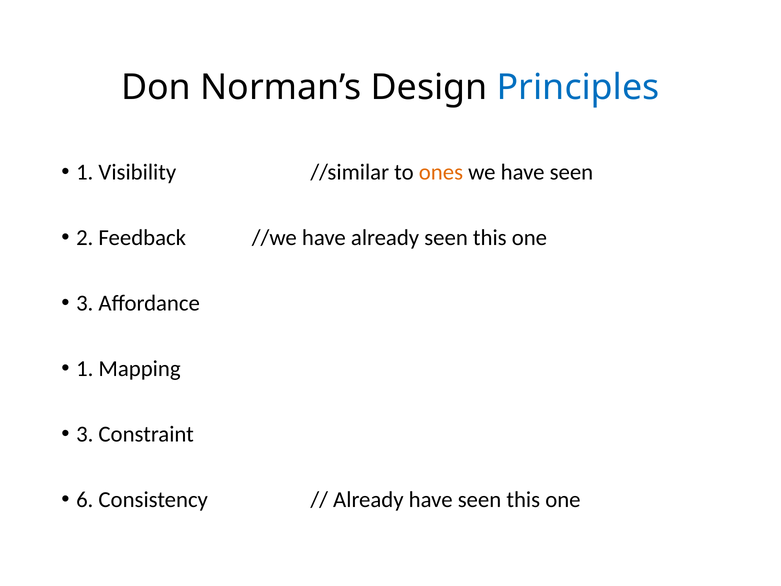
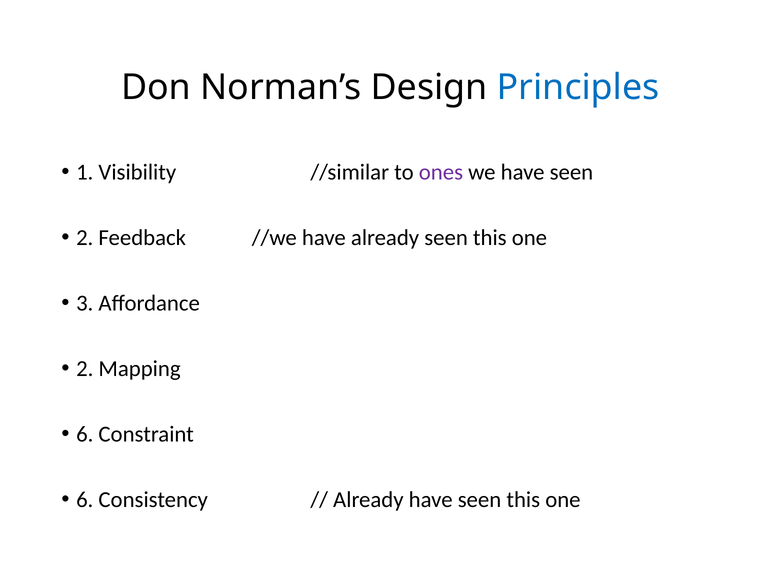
ones colour: orange -> purple
1 at (85, 368): 1 -> 2
3 at (85, 434): 3 -> 6
